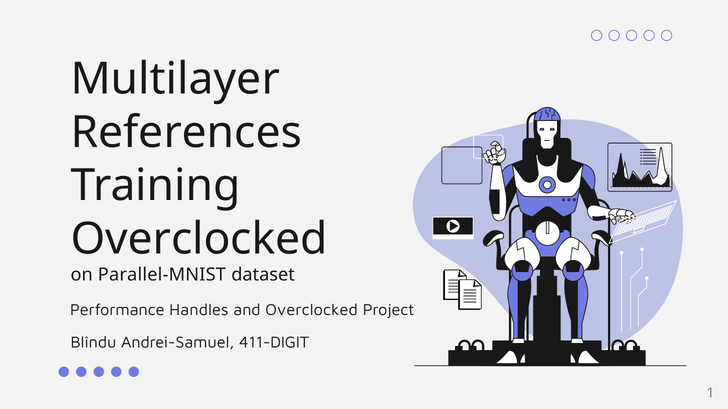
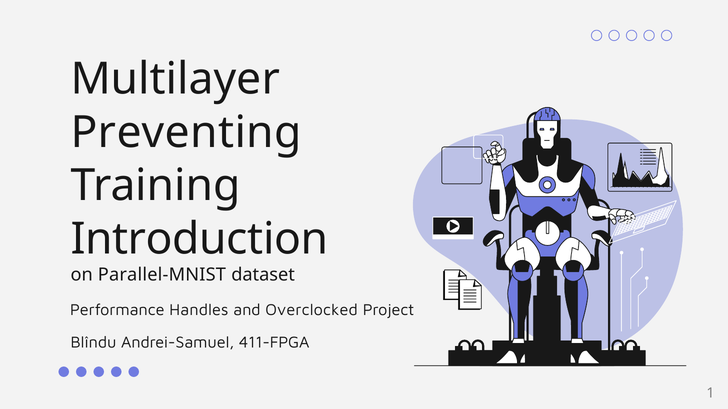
References: References -> Preventing
Overclocked at (199, 239): Overclocked -> Introduction
411-DIGIT: 411-DIGIT -> 411-FPGA
